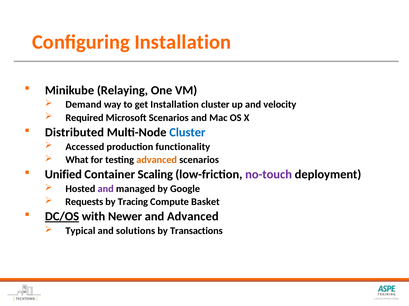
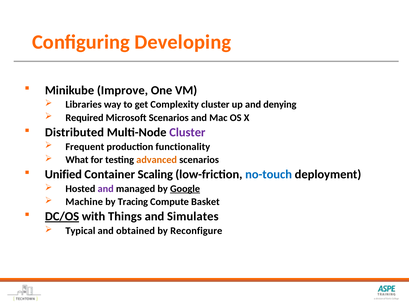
Configuring Installation: Installation -> Developing
Relaying: Relaying -> Improve
Demand: Demand -> Libraries
get Installation: Installation -> Complexity
velocity: velocity -> denying
Cluster at (187, 133) colour: blue -> purple
Accessed: Accessed -> Frequent
no-touch colour: purple -> blue
Google underline: none -> present
Requests: Requests -> Machine
Newer: Newer -> Things
and Advanced: Advanced -> Simulates
solutions: solutions -> obtained
Transactions: Transactions -> Reconfigure
